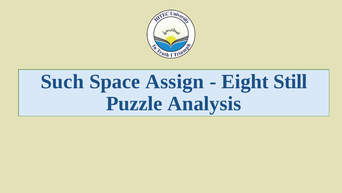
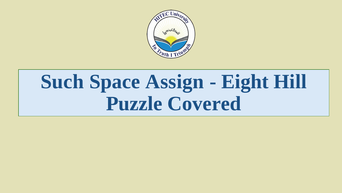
Still: Still -> Hill
Analysis: Analysis -> Covered
